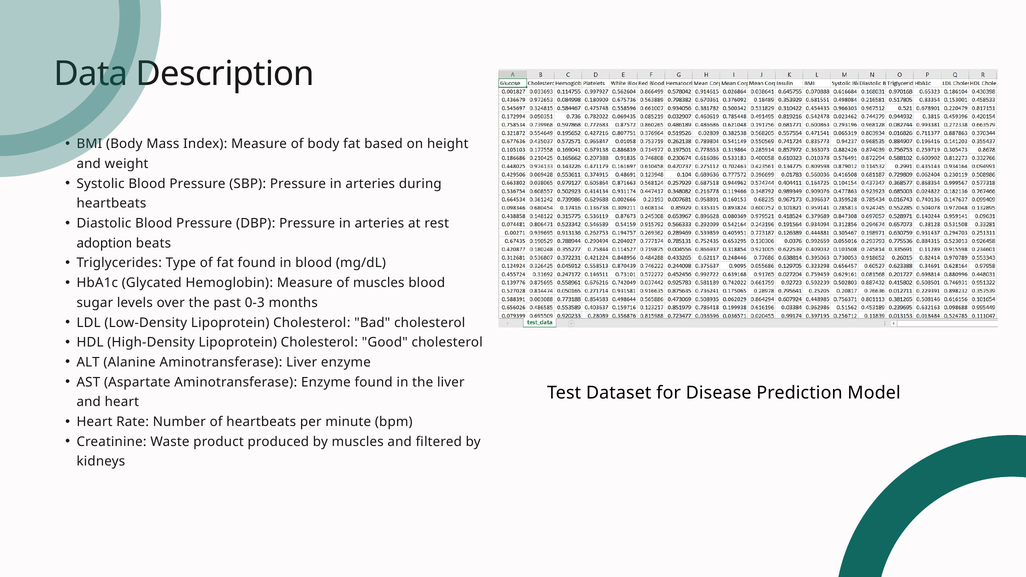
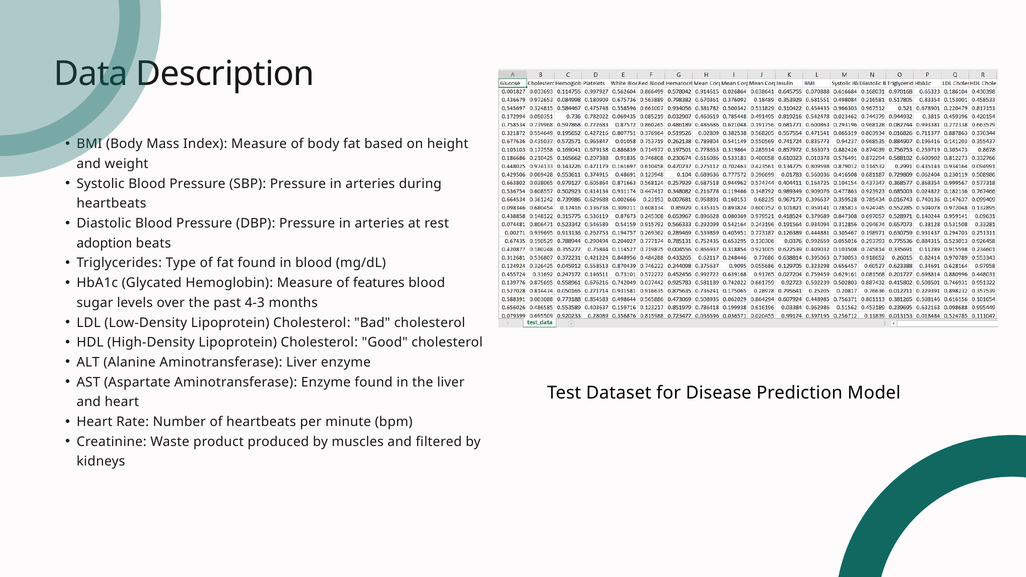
of muscles: muscles -> features
0-3: 0-3 -> 4-3
